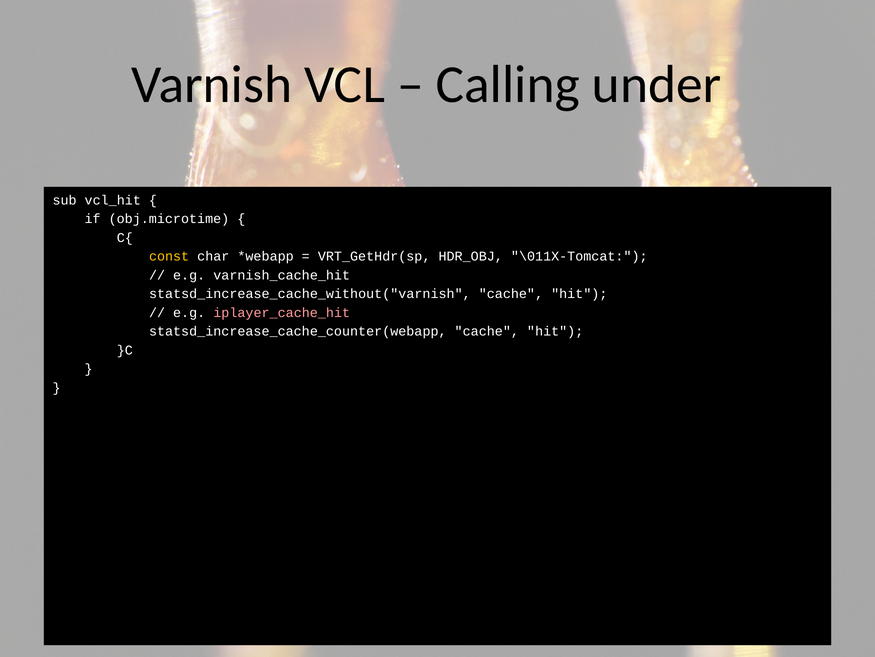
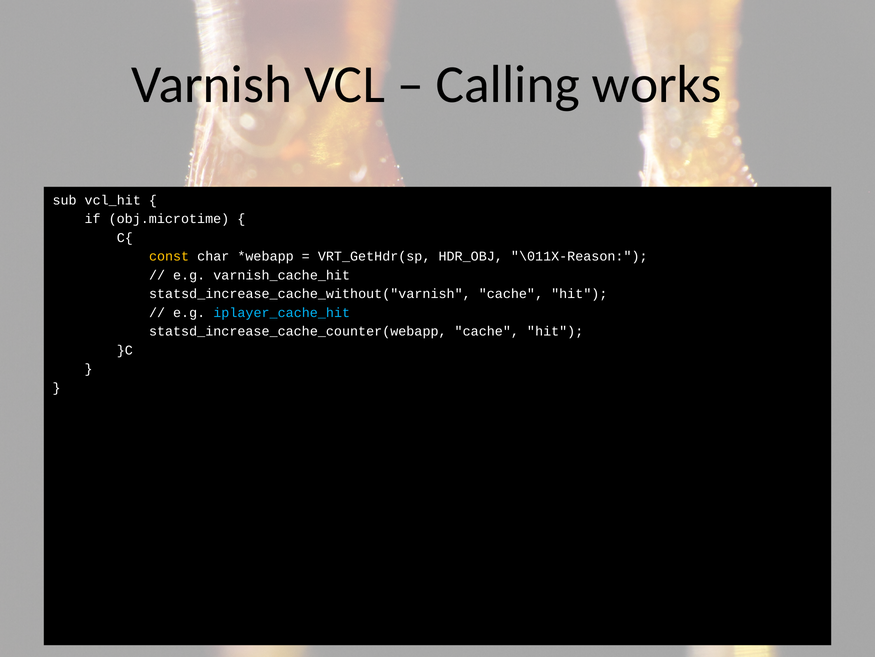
under: under -> works
\011X-Tomcat: \011X-Tomcat -> \011X-Reason
iplayer_cache_hit colour: pink -> light blue
